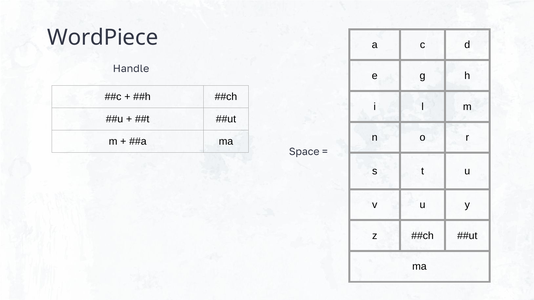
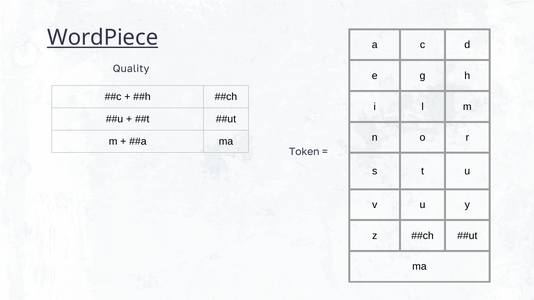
WordPiece underline: none -> present
Handle: Handle -> Quality
Space: Space -> Token
